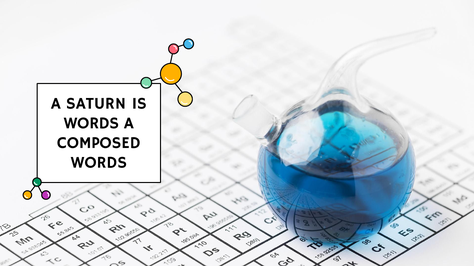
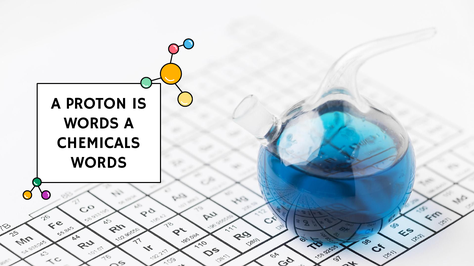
SATURN: SATURN -> PROTON
COMPOSED: COMPOSED -> CHEMICALS
